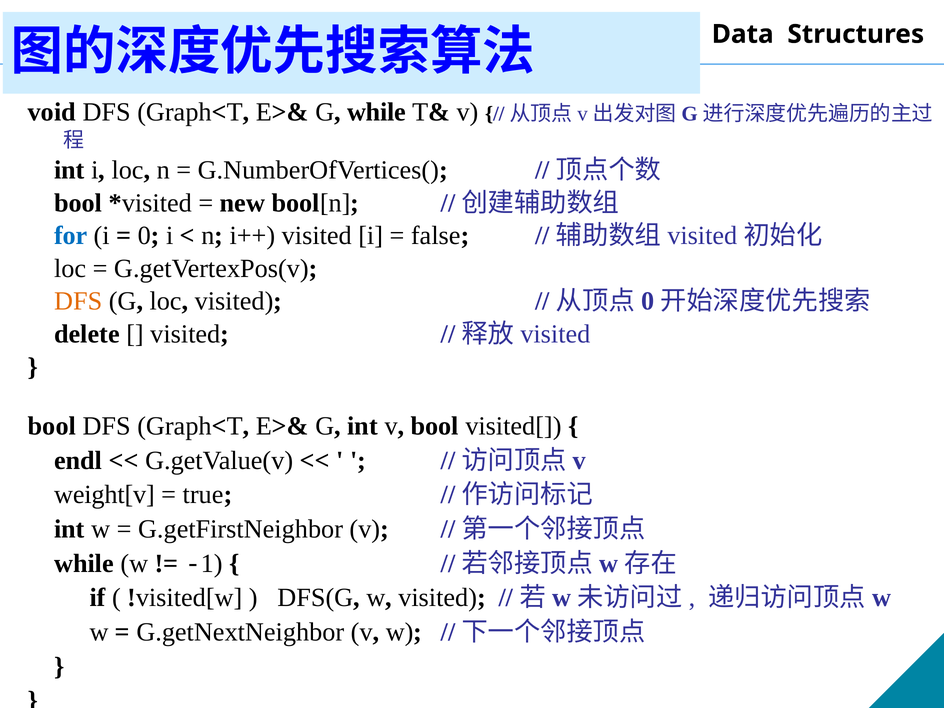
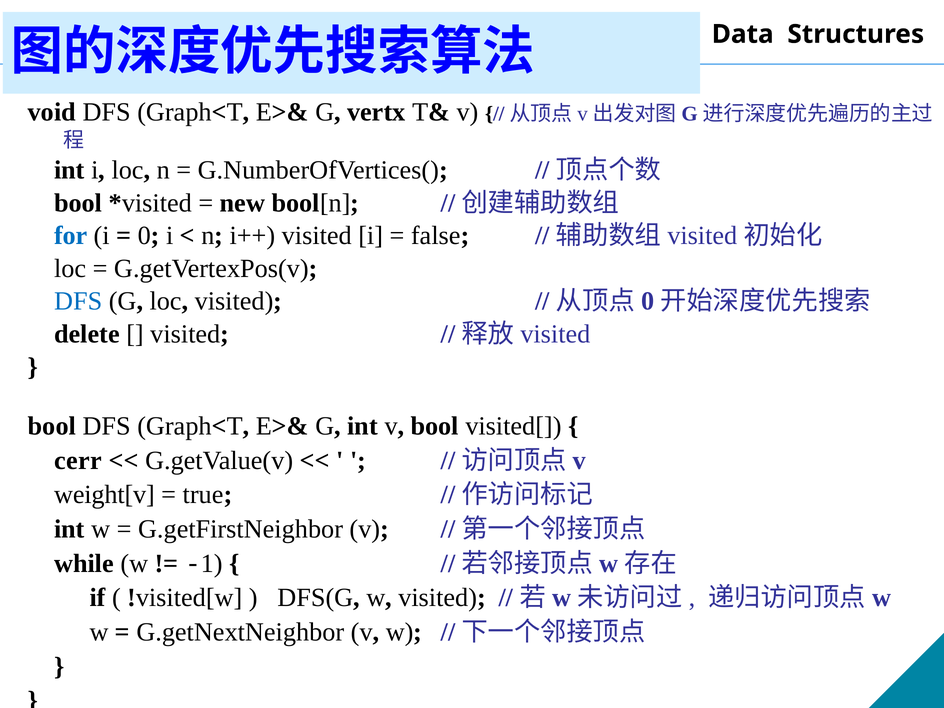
G while: while -> vertx
DFS at (78, 301) colour: orange -> blue
endl: endl -> cerr
